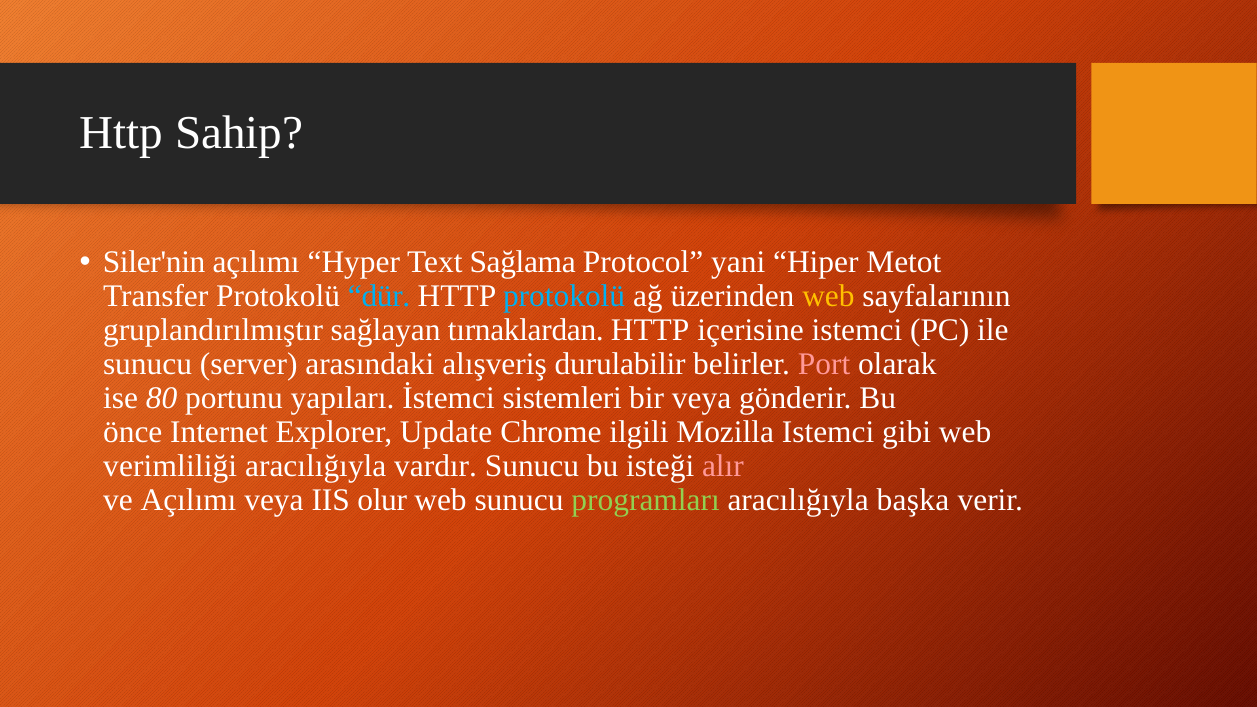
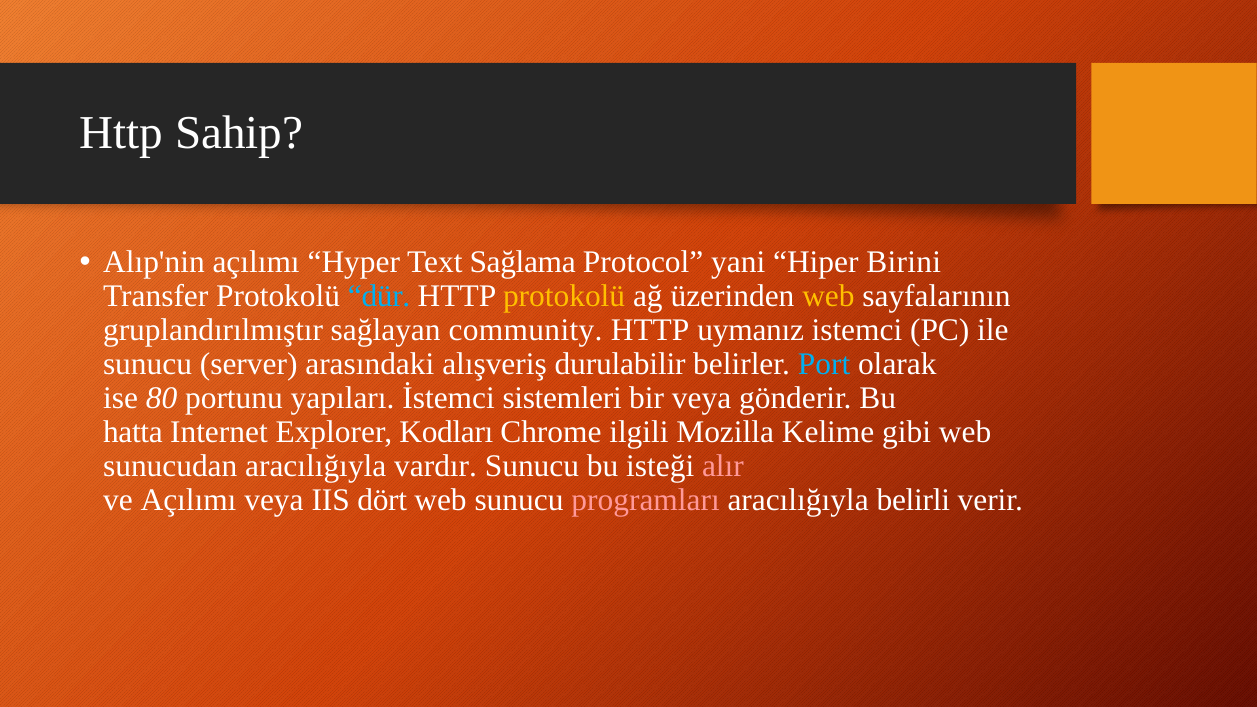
Siler'nin: Siler'nin -> Alıp'nin
Metot: Metot -> Birini
protokolü at (564, 296) colour: light blue -> yellow
tırnaklardan: tırnaklardan -> community
içerisine: içerisine -> uymanız
Port colour: pink -> light blue
önce: önce -> hatta
Update: Update -> Kodları
Mozilla Istemci: Istemci -> Kelime
verimliliği: verimliliği -> sunucudan
olur: olur -> dört
programları colour: light green -> pink
başka: başka -> belirli
